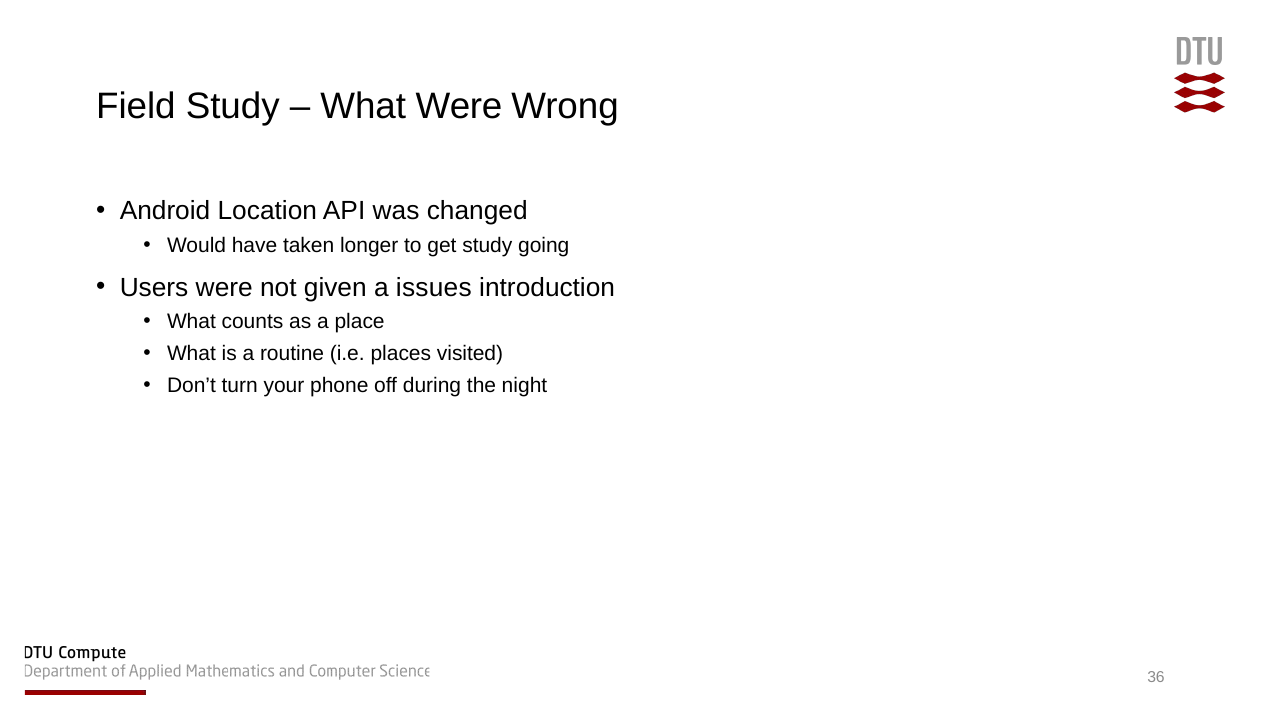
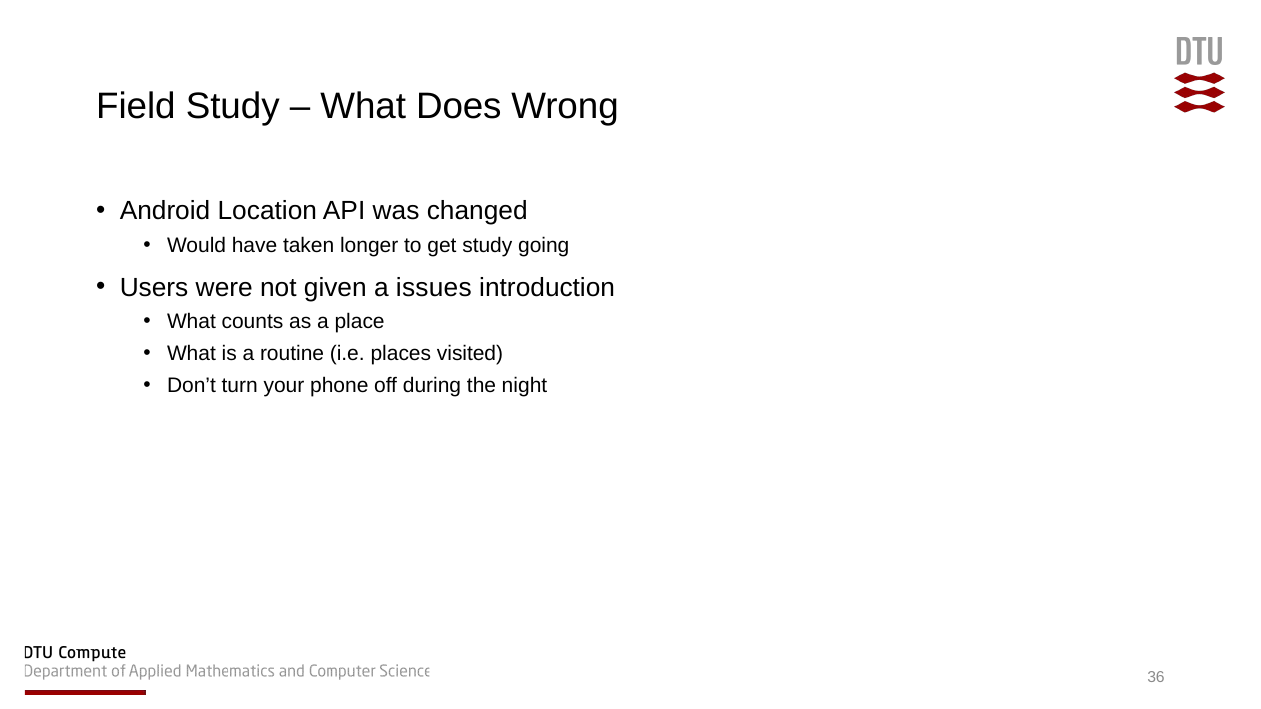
What Were: Were -> Does
